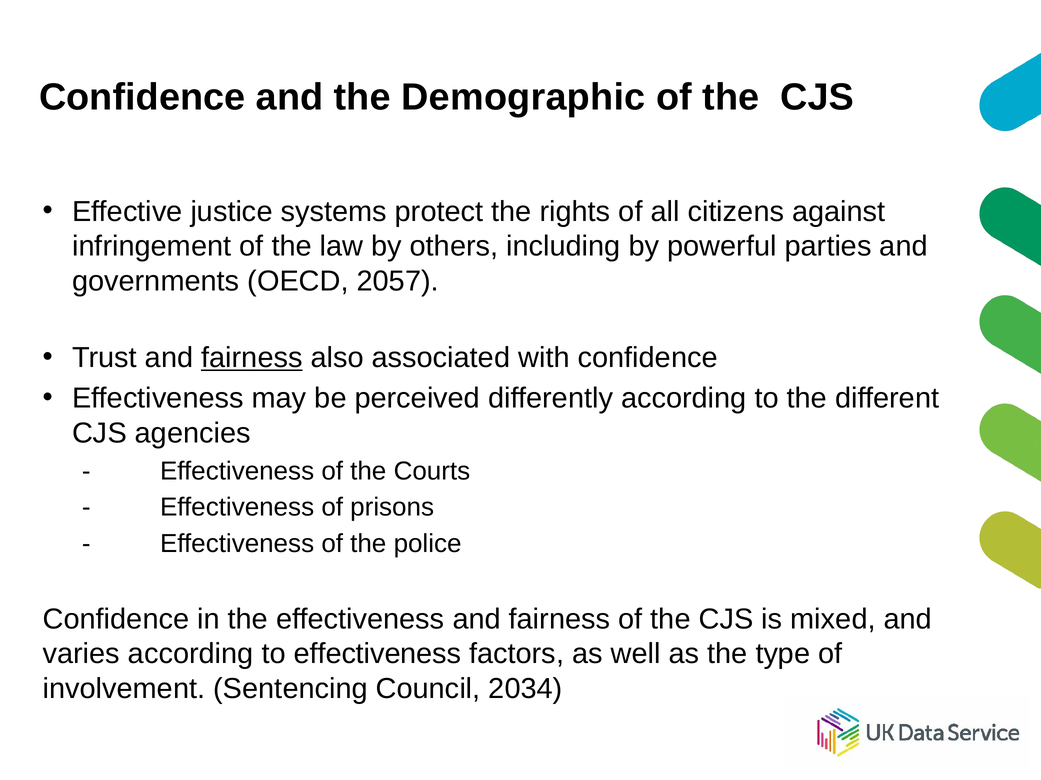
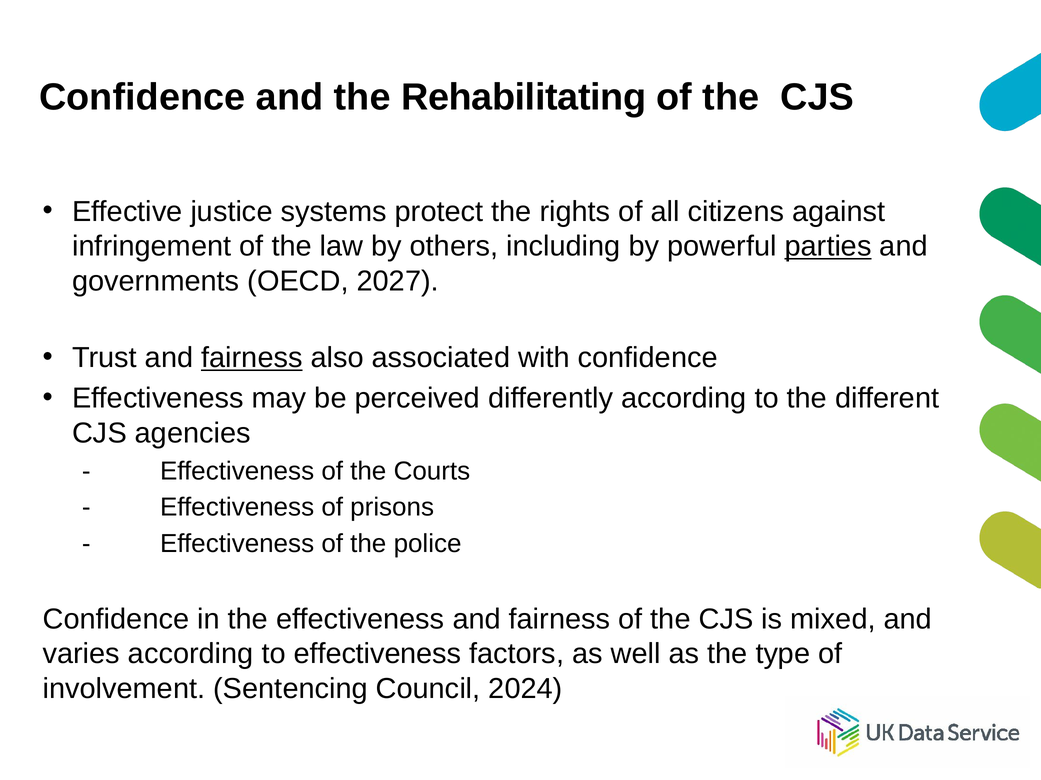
Demographic: Demographic -> Rehabilitating
parties underline: none -> present
2057: 2057 -> 2027
2034: 2034 -> 2024
